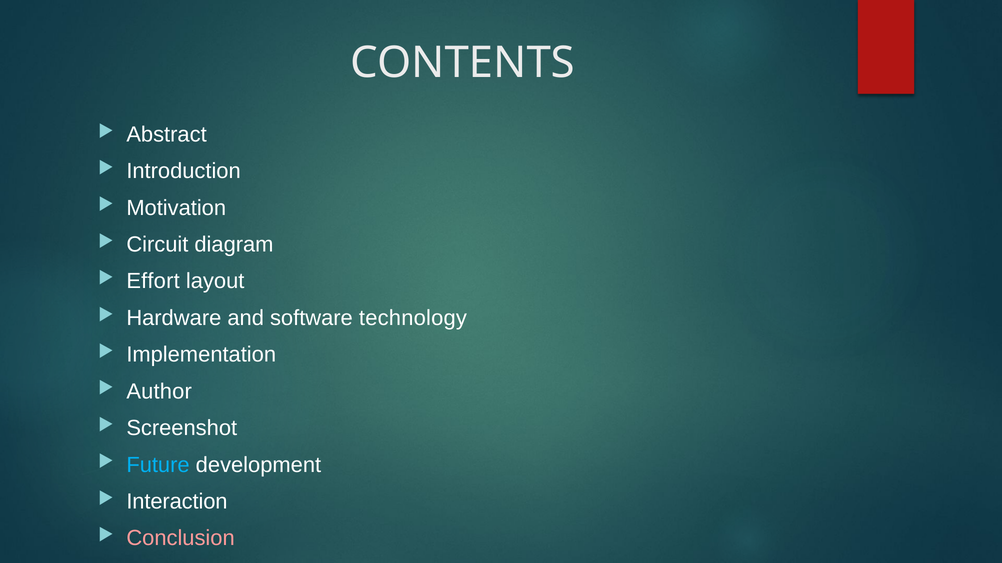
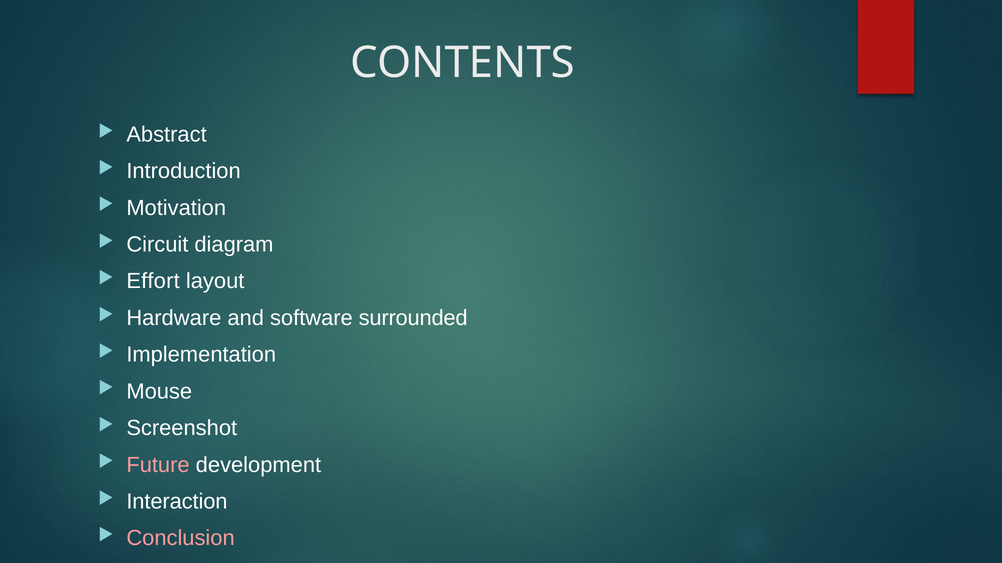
technology: technology -> surrounded
Author: Author -> Mouse
Future colour: light blue -> pink
